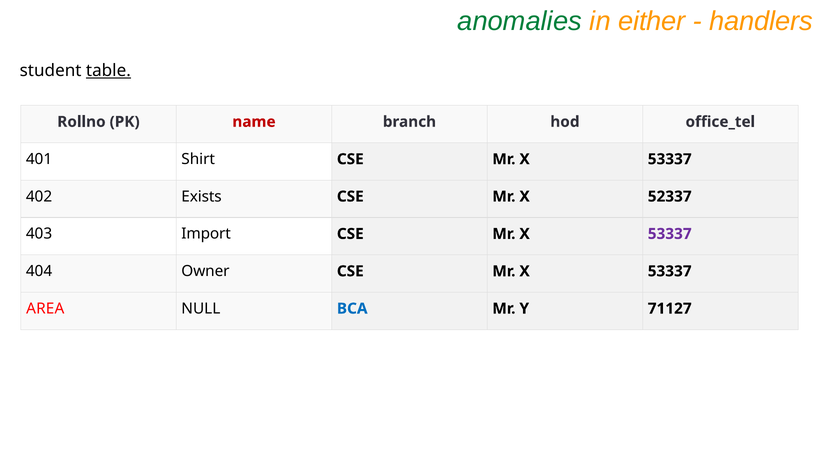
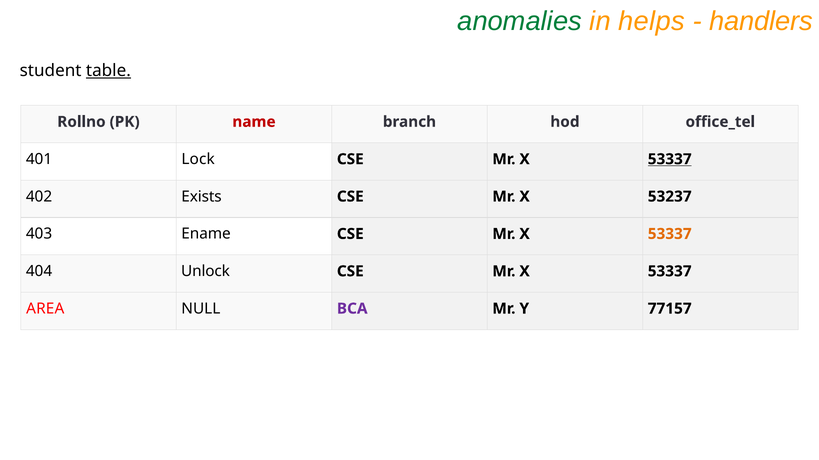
either: either -> helps
Shirt: Shirt -> Lock
53337 at (670, 159) underline: none -> present
52337: 52337 -> 53237
Import: Import -> Ename
53337 at (670, 234) colour: purple -> orange
Owner: Owner -> Unlock
BCA colour: blue -> purple
71127: 71127 -> 77157
